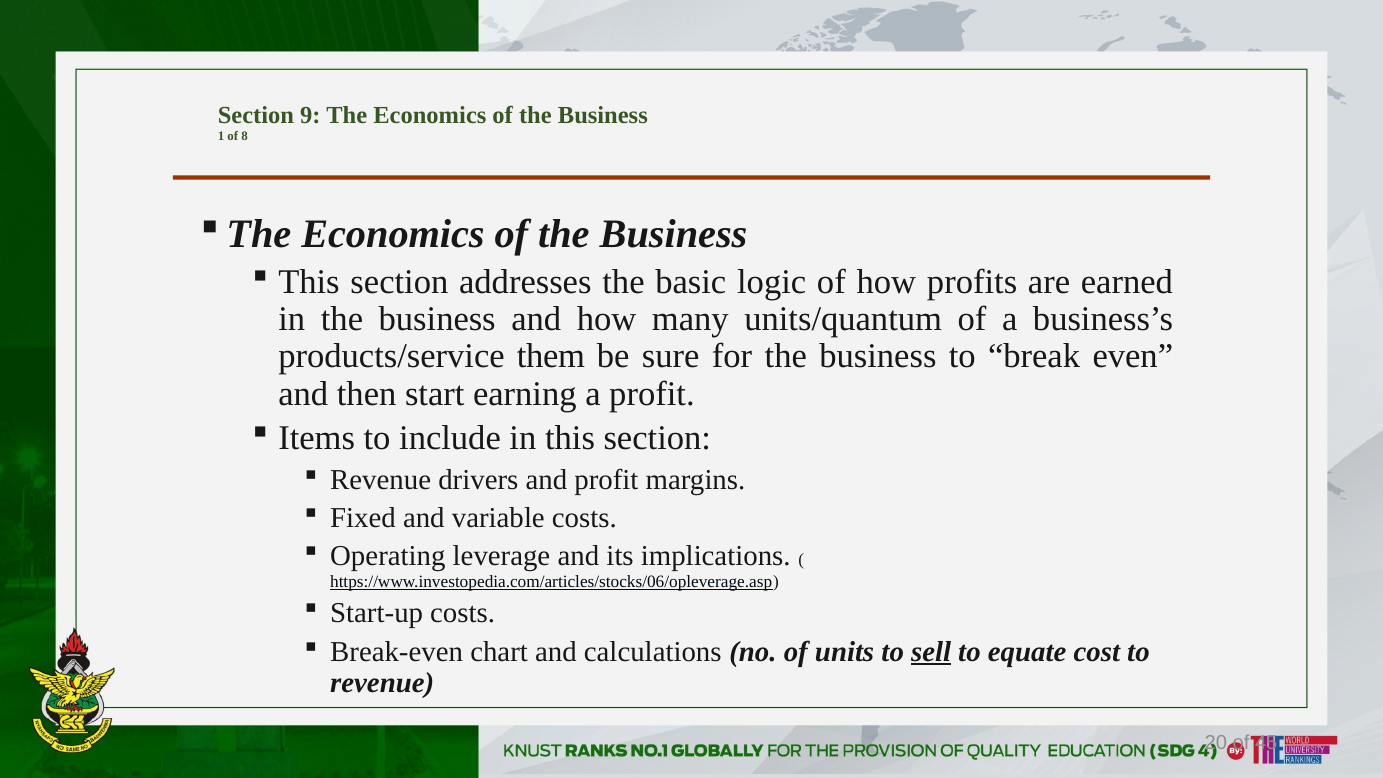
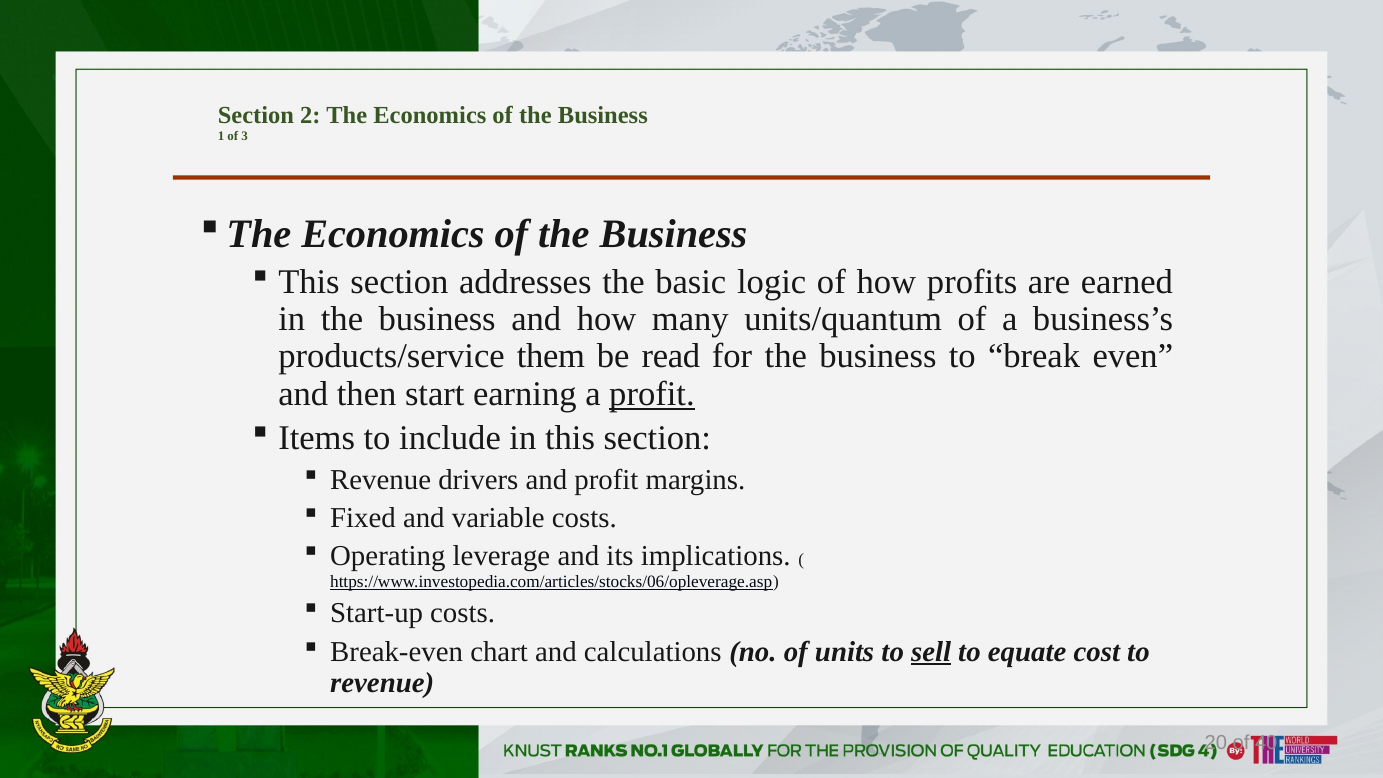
9: 9 -> 2
8: 8 -> 3
sure: sure -> read
profit at (652, 394) underline: none -> present
45: 45 -> 40
